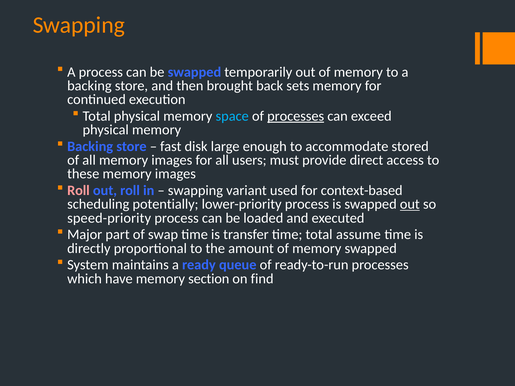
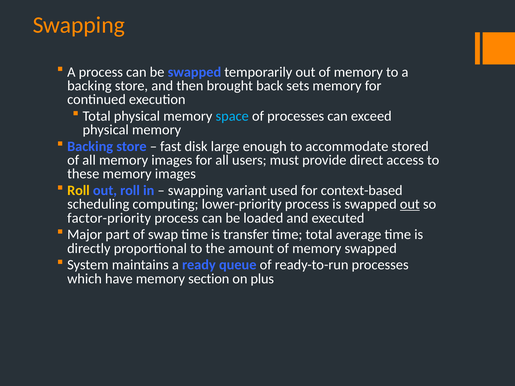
processes at (296, 116) underline: present -> none
Roll at (78, 191) colour: pink -> yellow
potentially: potentially -> computing
speed-priority: speed-priority -> factor-priority
assume: assume -> average
find: find -> plus
